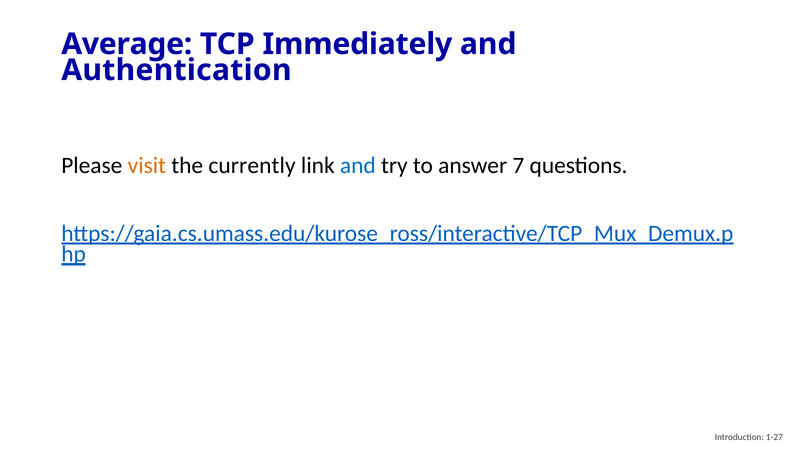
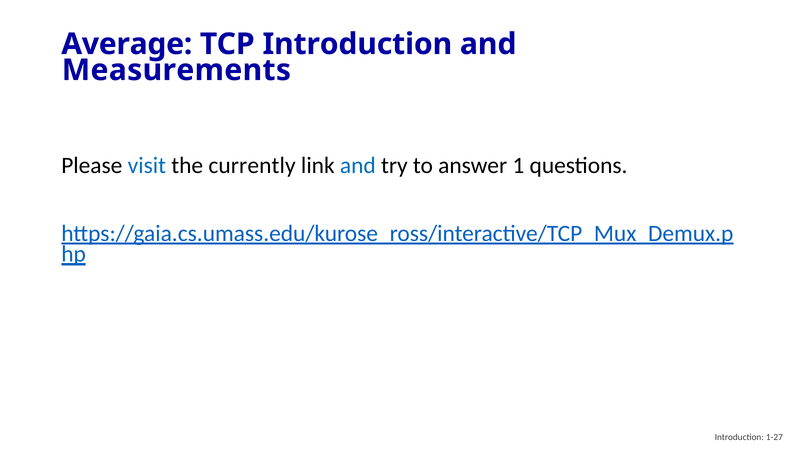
TCP Immediately: Immediately -> Introduction
Authentication: Authentication -> Measurements
visit colour: orange -> blue
7: 7 -> 1
